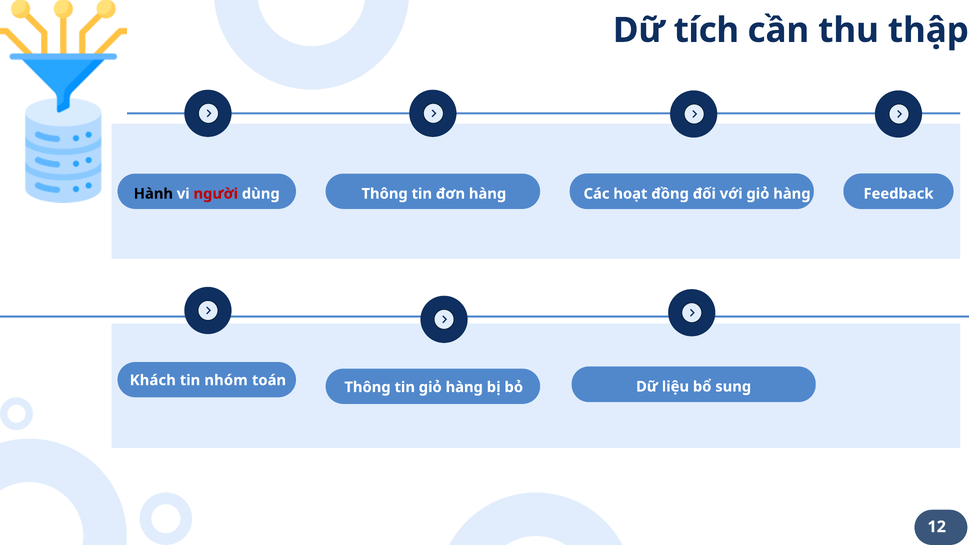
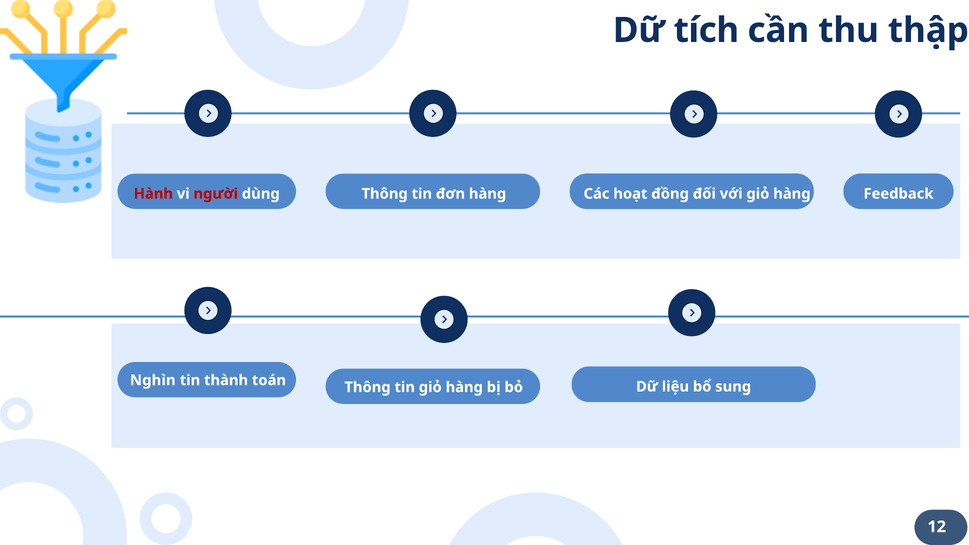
Hành colour: black -> red
Khách: Khách -> Nghìn
nhóm: nhóm -> thành
